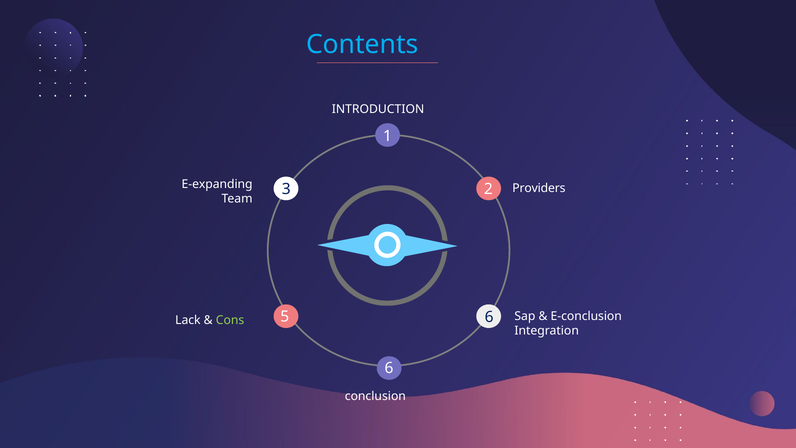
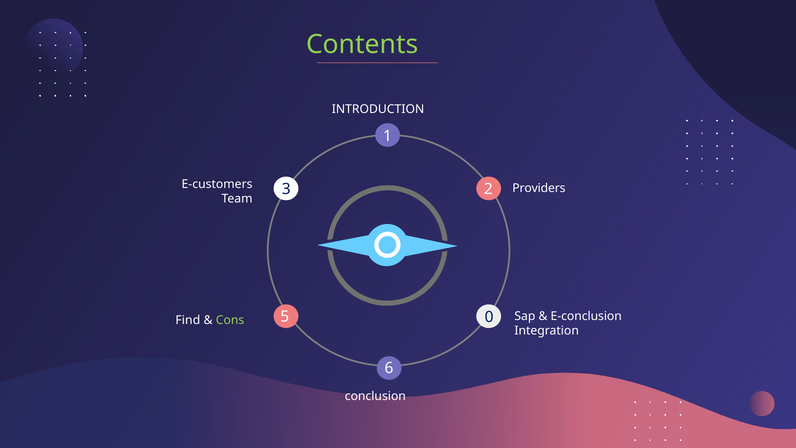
Contents colour: light blue -> light green
E-expanding: E-expanding -> E-customers
5 6: 6 -> 0
Lack: Lack -> Find
